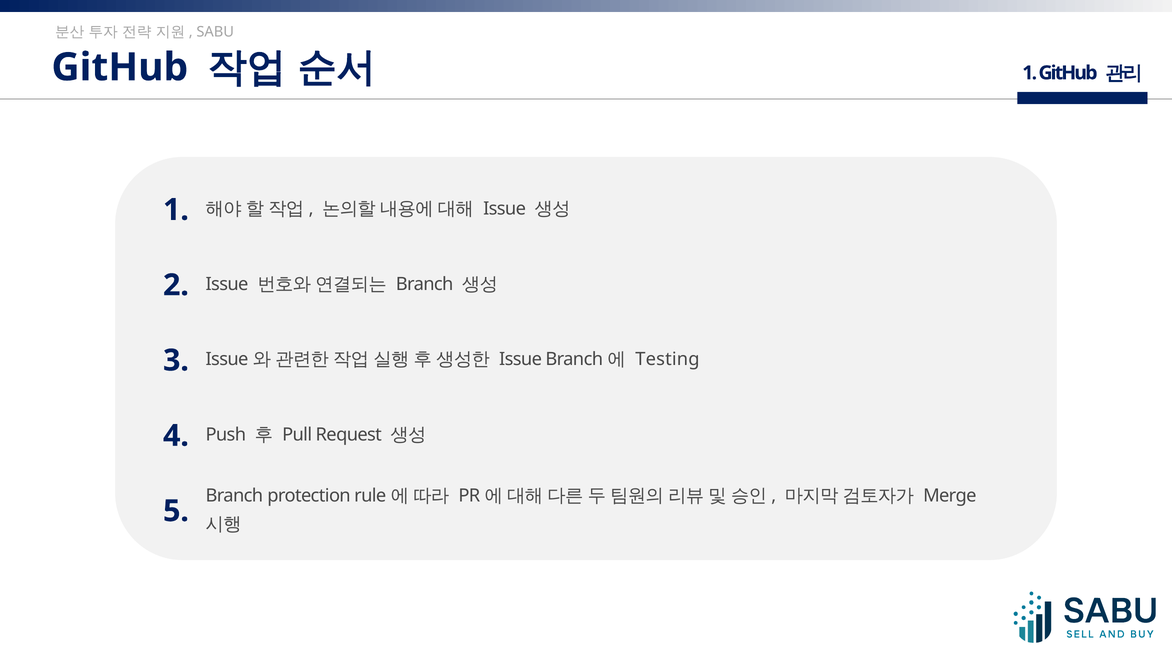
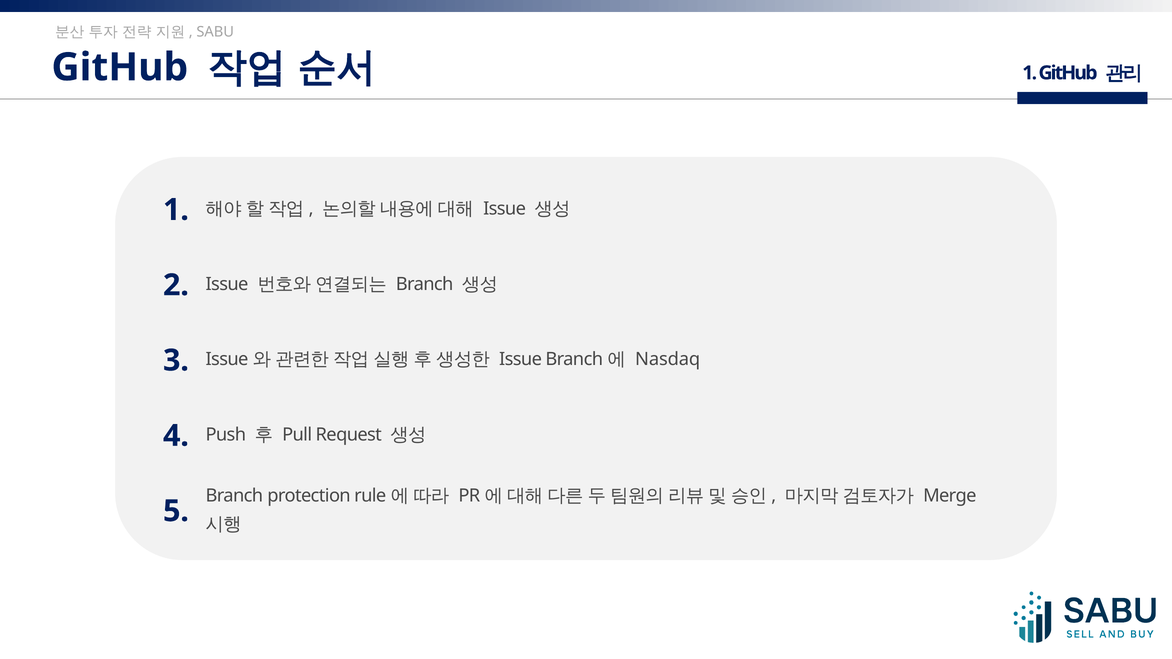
Testing: Testing -> Nasdaq
